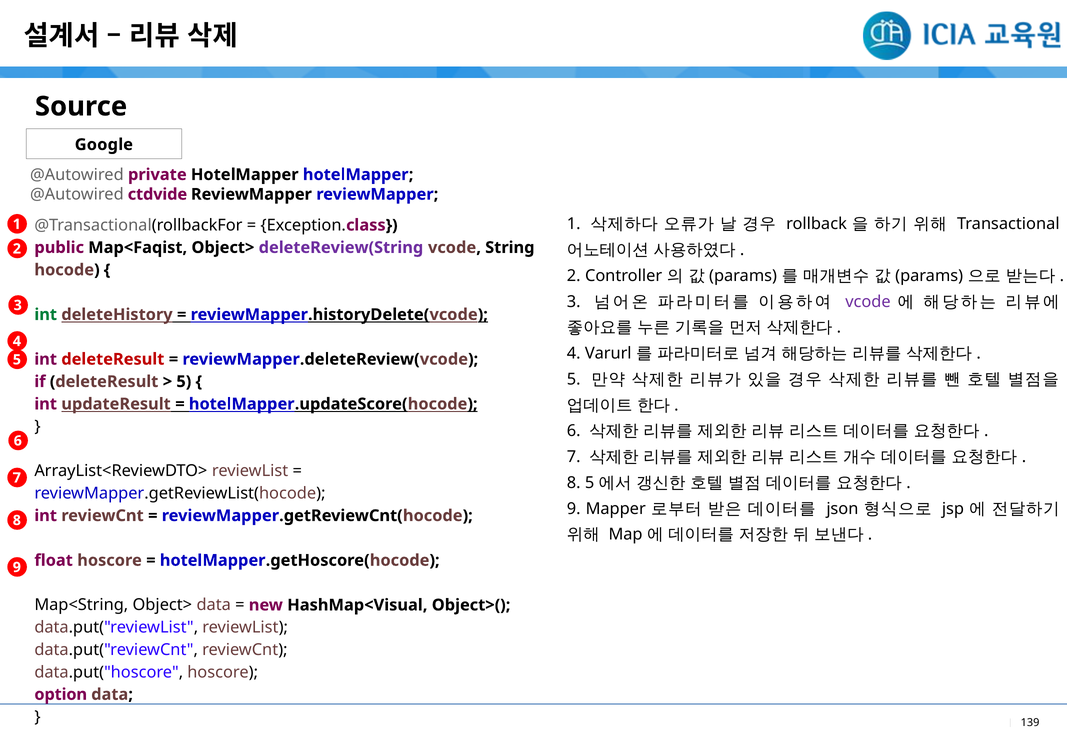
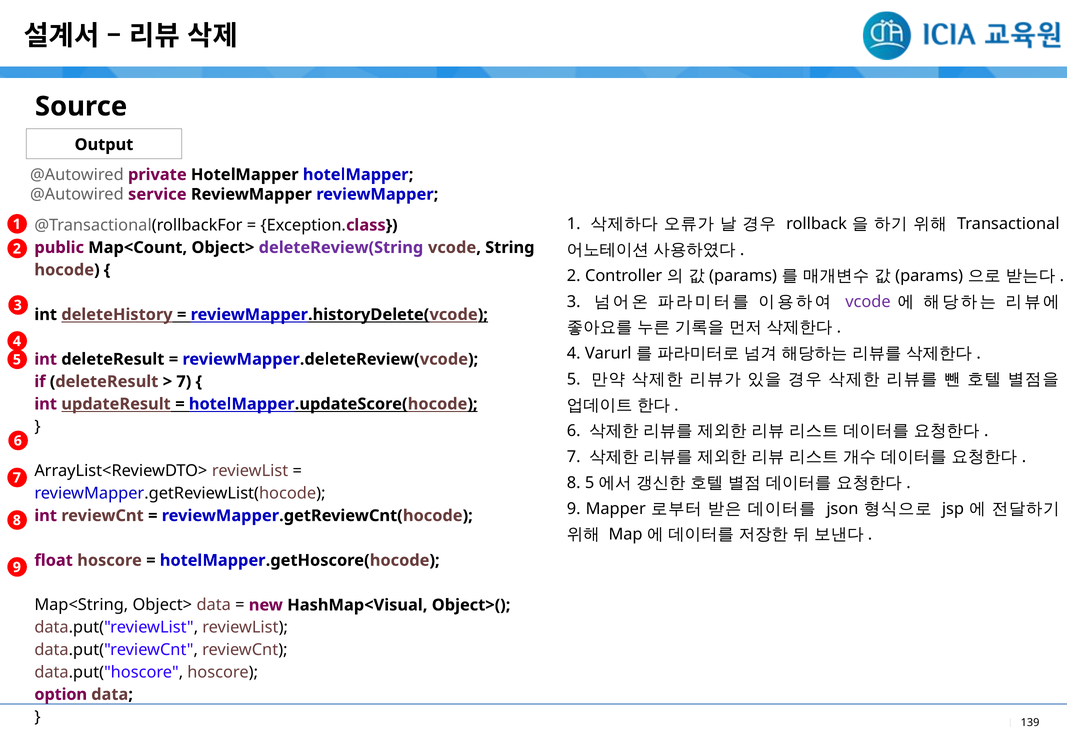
Google: Google -> Output
ctdvide: ctdvide -> service
Map<Faqist: Map<Faqist -> Map<Count
int at (46, 314) colour: green -> black
deleteResult at (113, 359) colour: red -> black
5 at (184, 381): 5 -> 7
